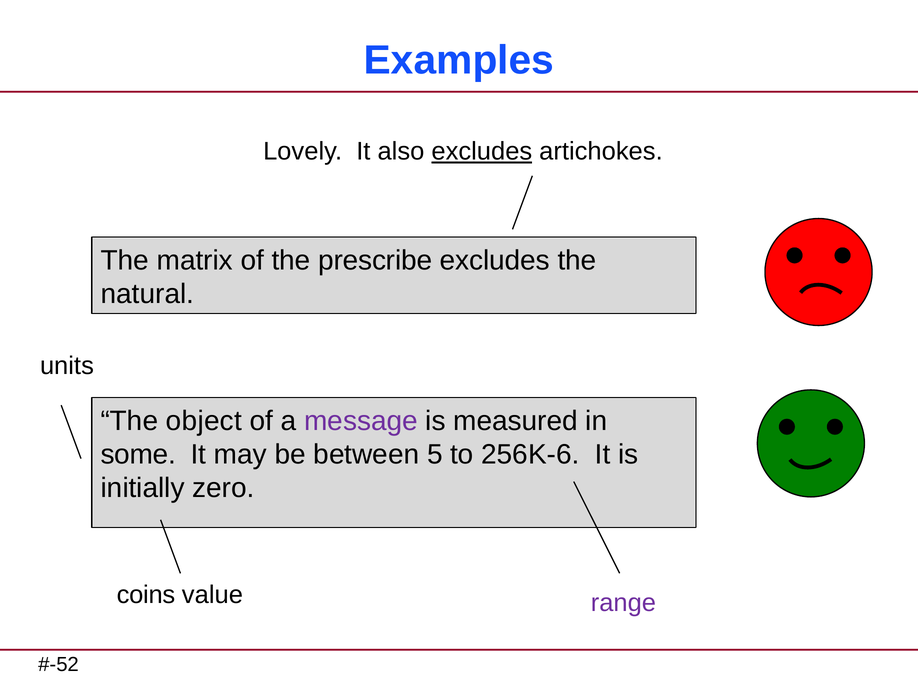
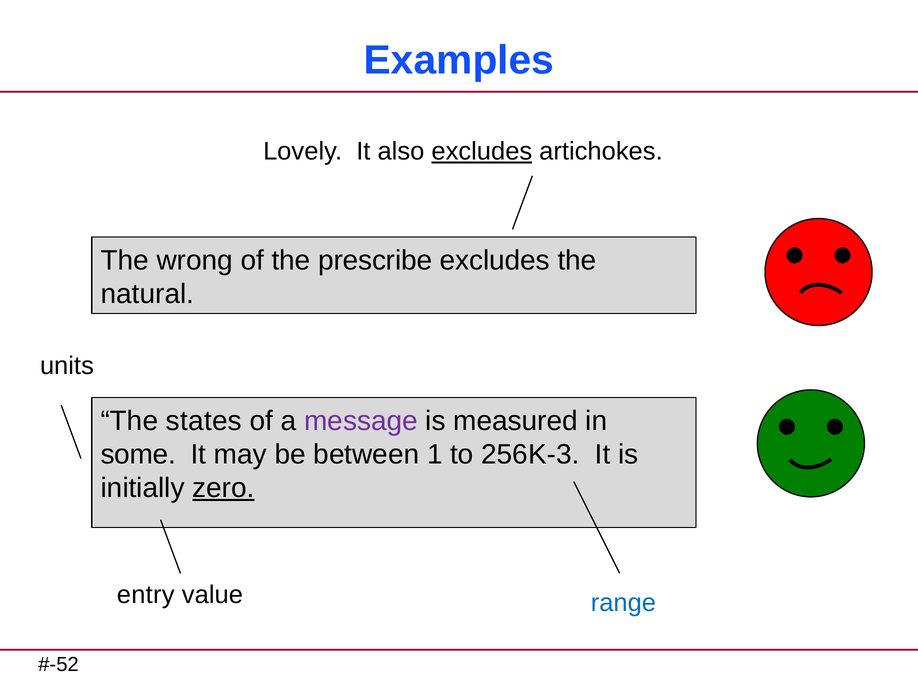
matrix: matrix -> wrong
object: object -> states
5: 5 -> 1
256K-6: 256K-6 -> 256K-3
zero underline: none -> present
coins: coins -> entry
range colour: purple -> blue
